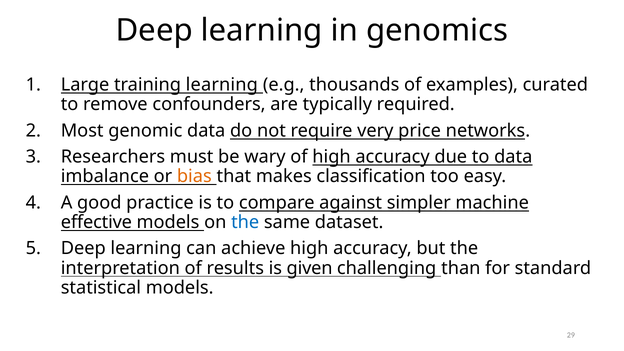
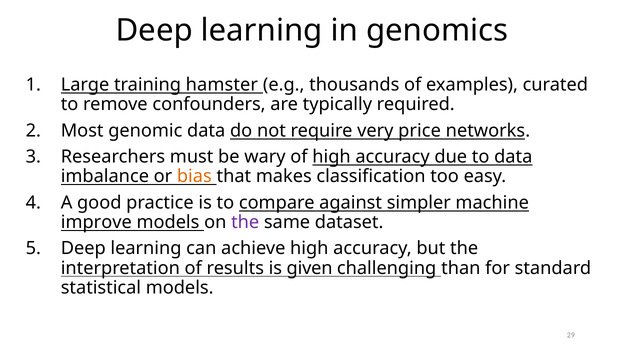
training learning: learning -> hamster
effective: effective -> improve
the at (245, 222) colour: blue -> purple
